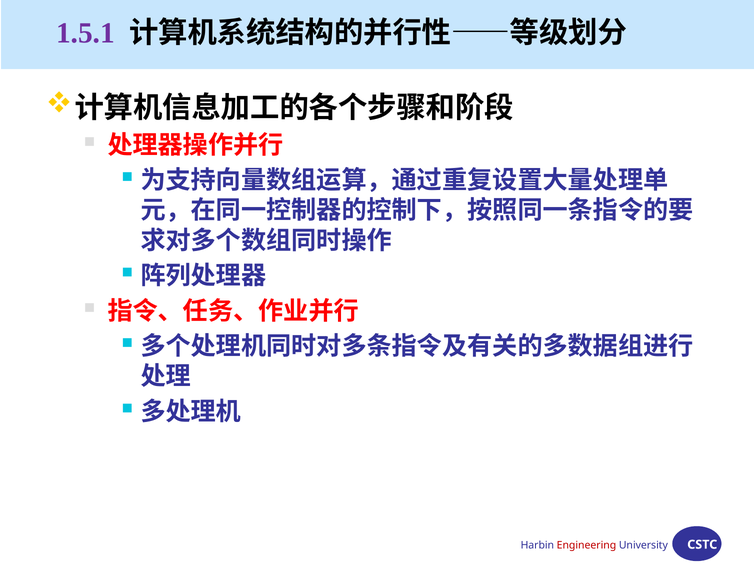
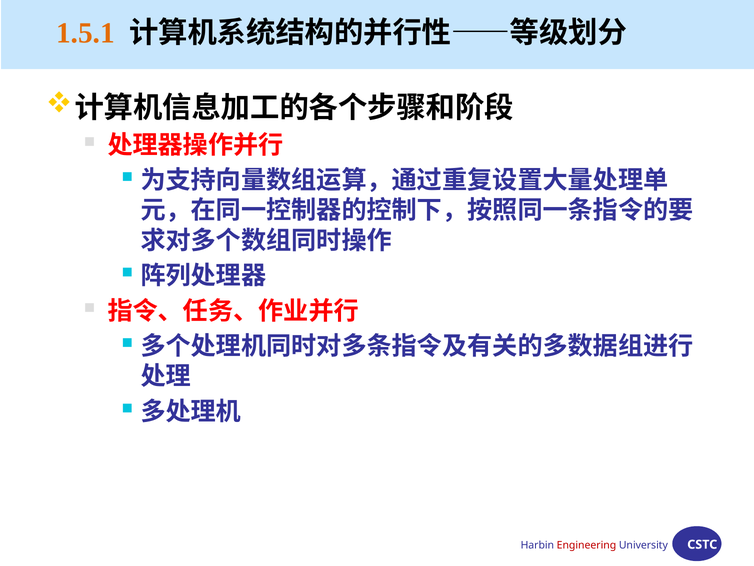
1.5.1 colour: purple -> orange
